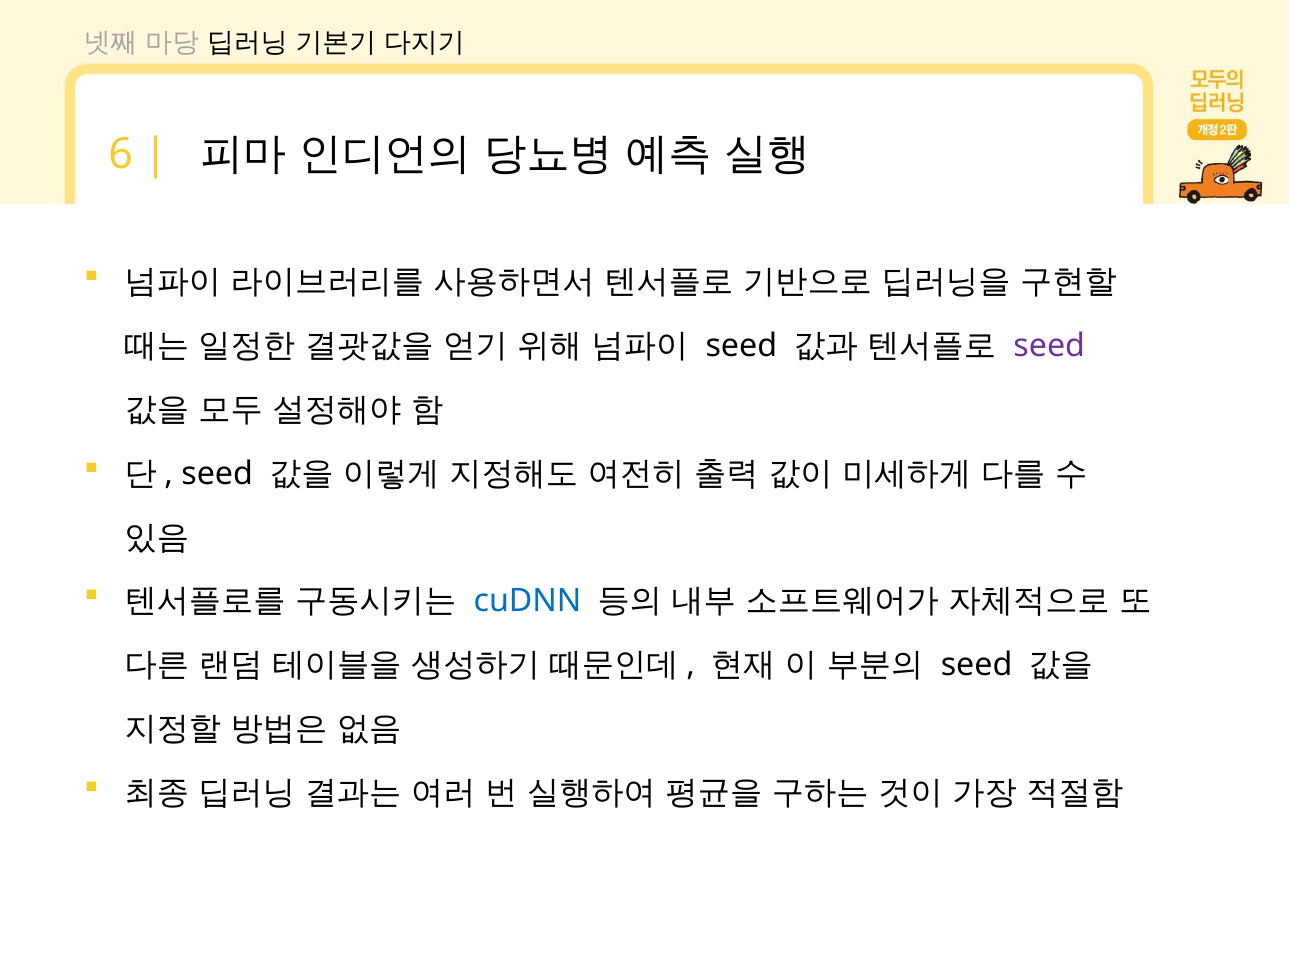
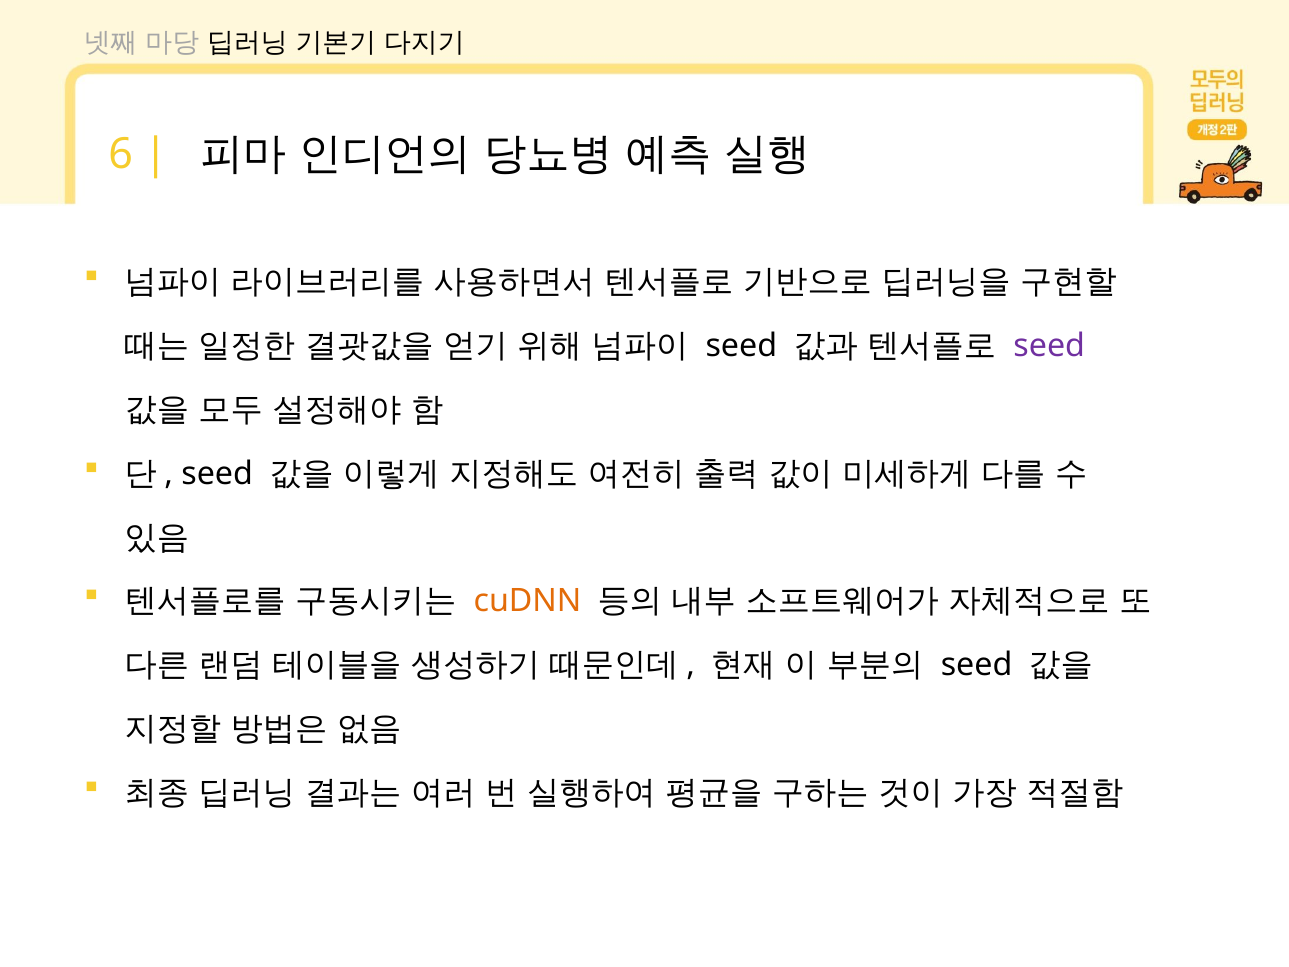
cuDNN colour: blue -> orange
